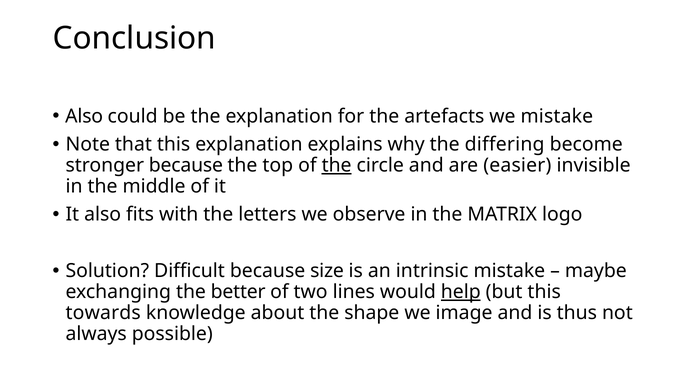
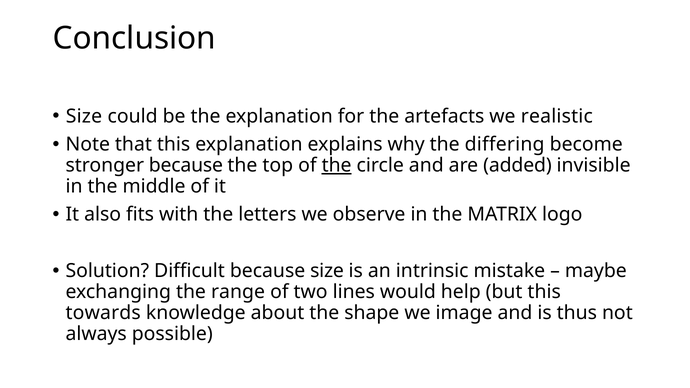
Also at (84, 116): Also -> Size
we mistake: mistake -> realistic
easier: easier -> added
better: better -> range
help underline: present -> none
